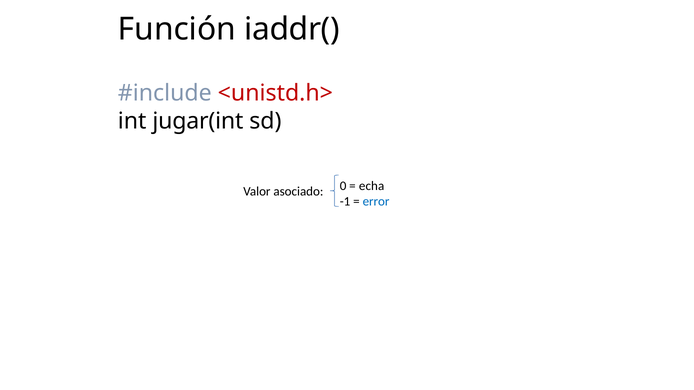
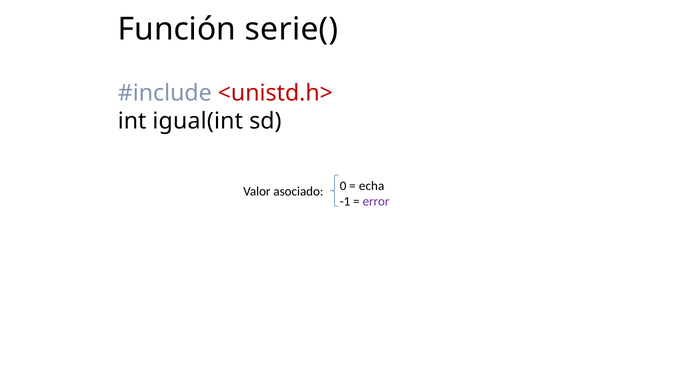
iaddr(: iaddr( -> serie(
jugar(int: jugar(int -> igual(int
error colour: blue -> purple
